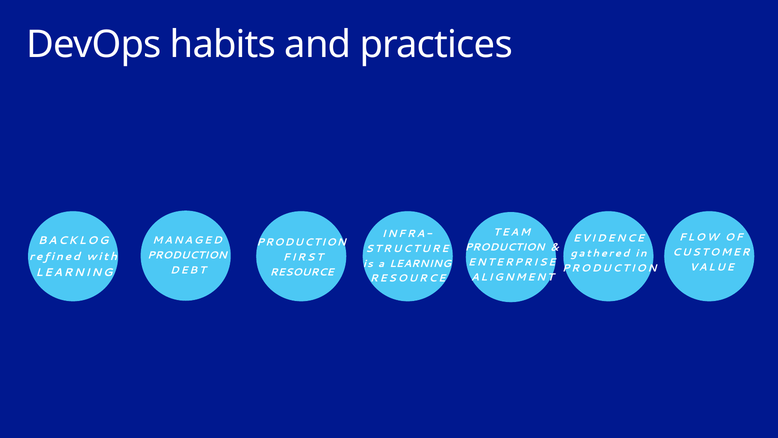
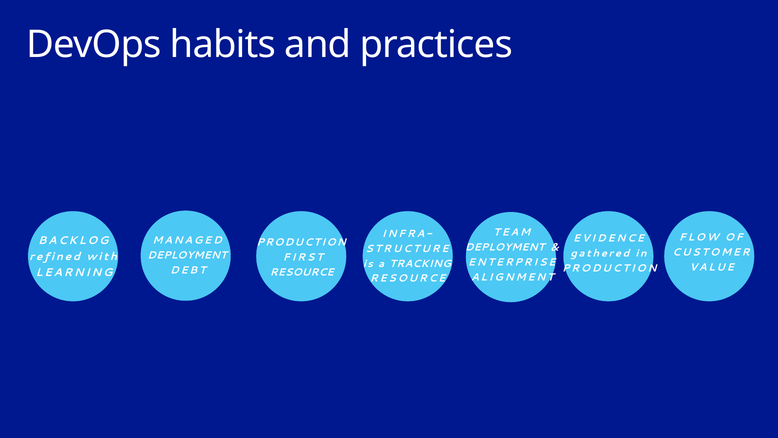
PRODUCTION at (505, 247): PRODUCTION -> DEPLOYMENT
PRODUCTION at (187, 255): PRODUCTION -> DEPLOYMENT
a LEARNING: LEARNING -> TRACKING
